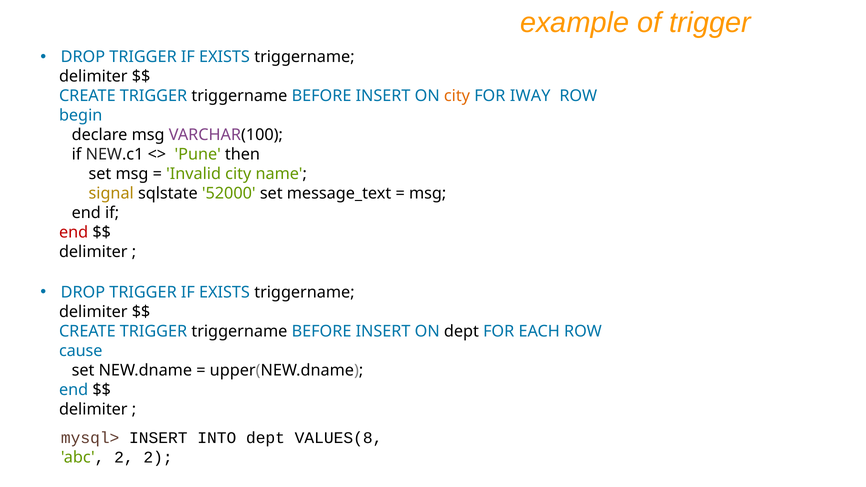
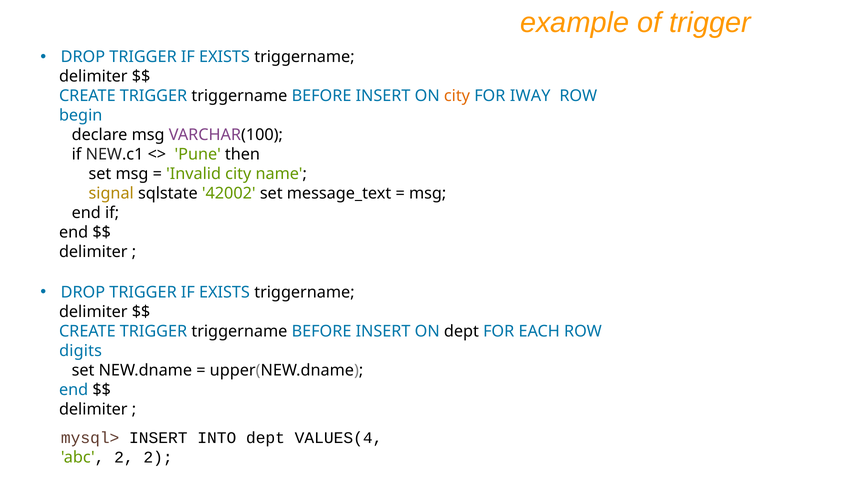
52000: 52000 -> 42002
end at (74, 232) colour: red -> black
cause: cause -> digits
VALUES(8: VALUES(8 -> VALUES(4
